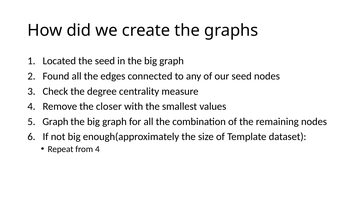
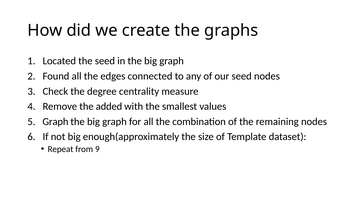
closer: closer -> added
from 4: 4 -> 9
